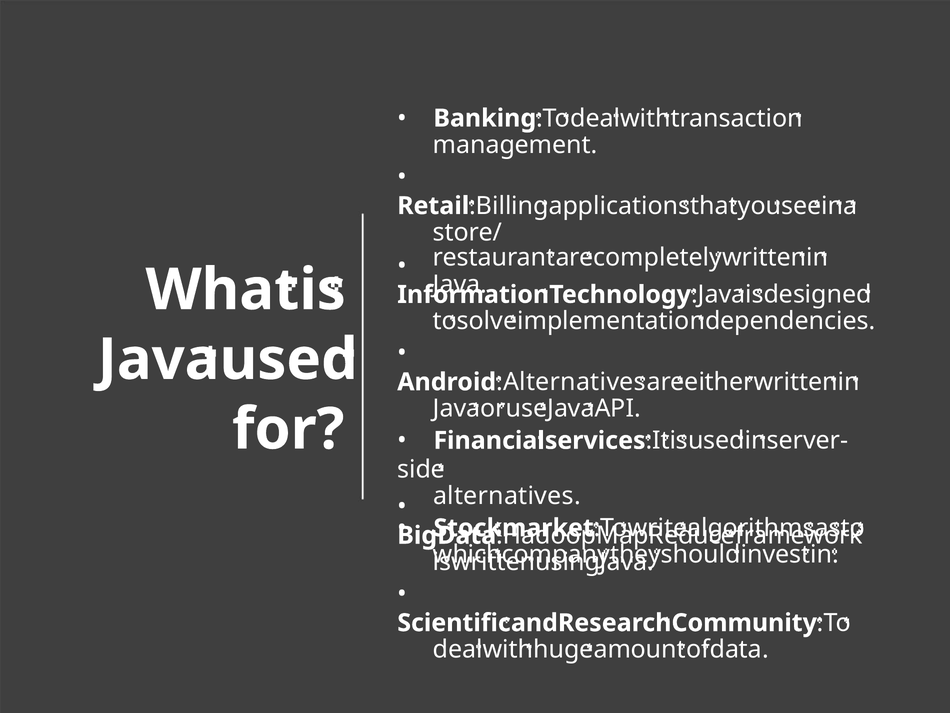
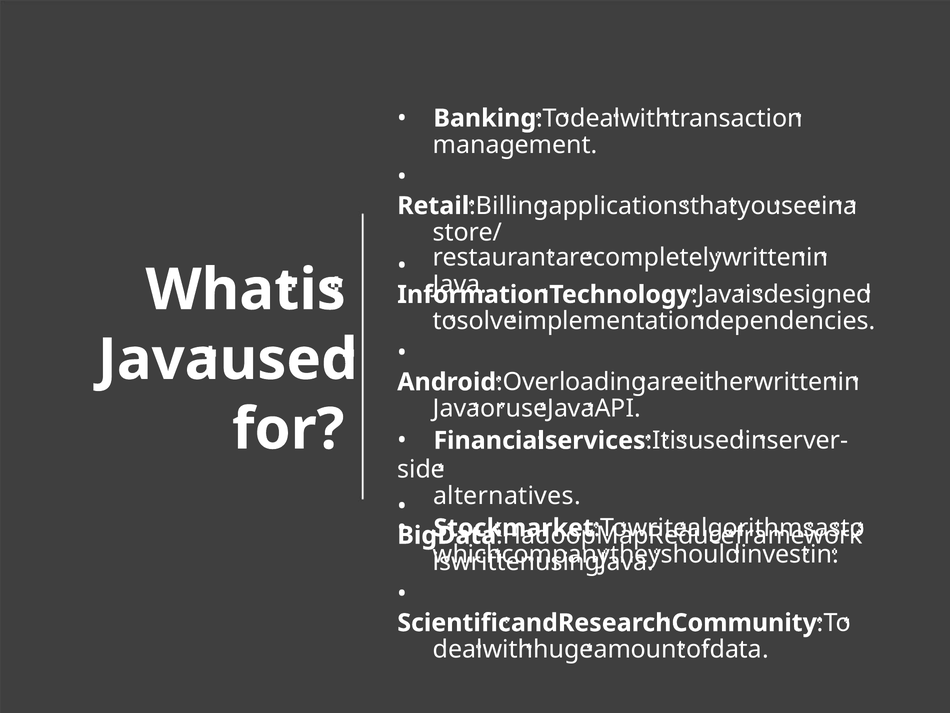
Alternatives at (575, 382): Alternatives -> Overloading
